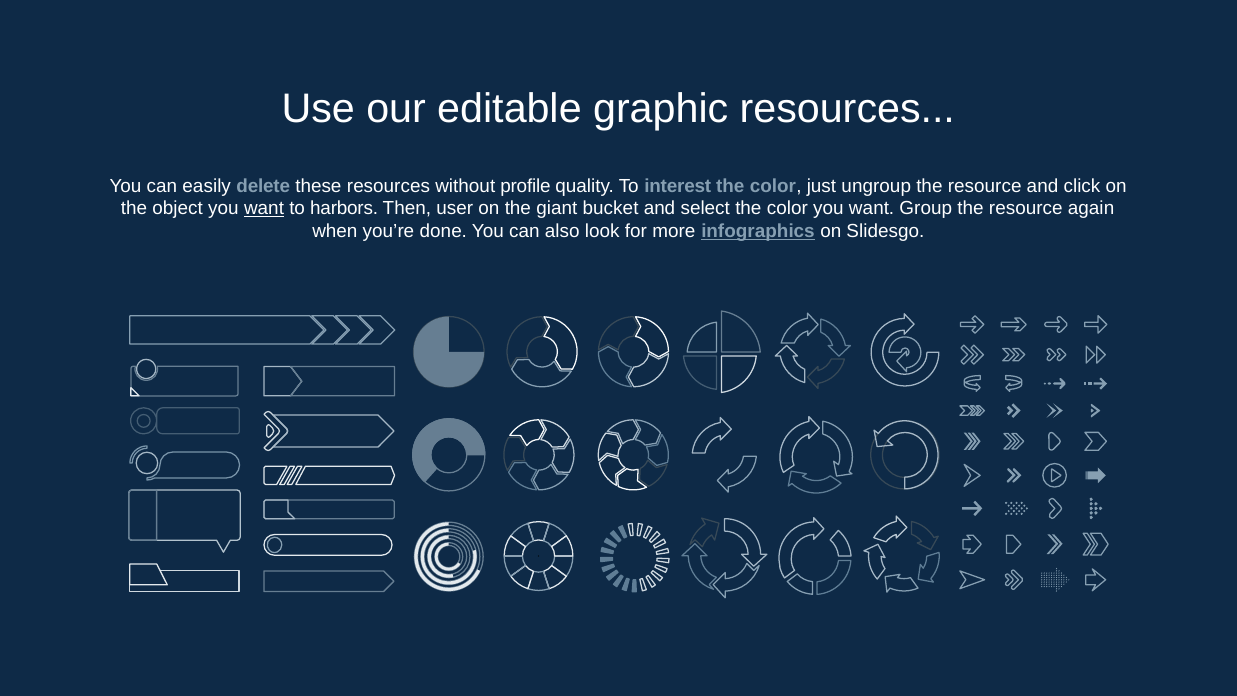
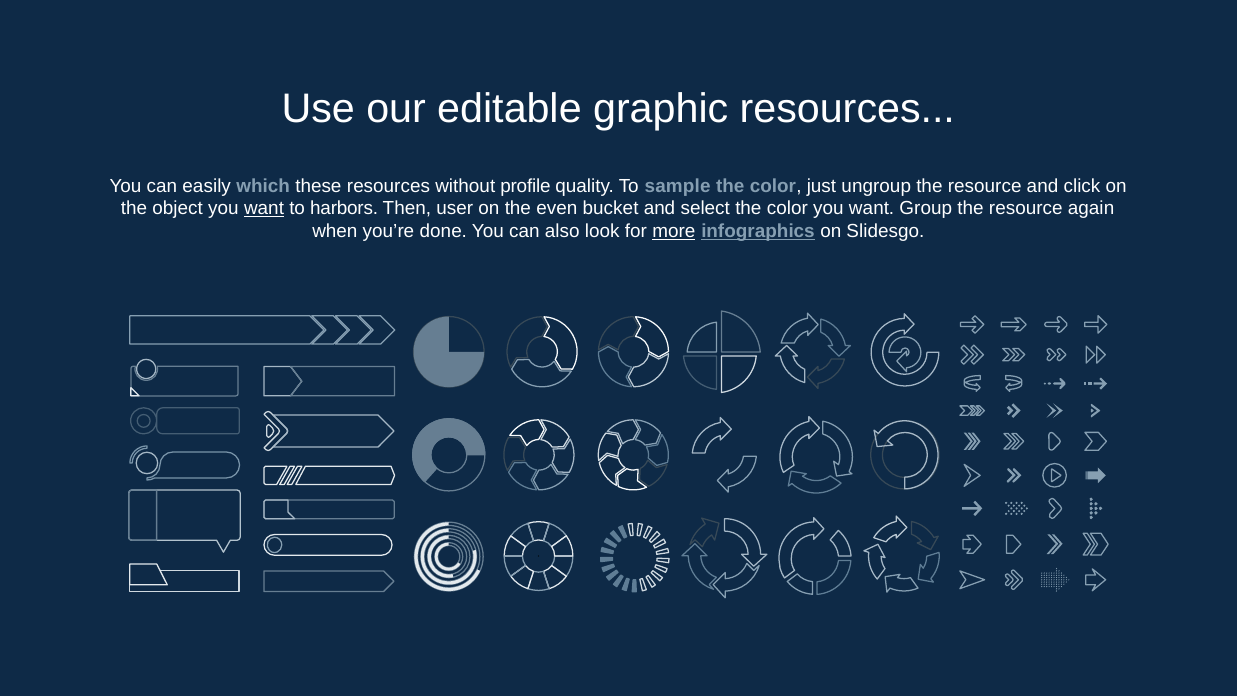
delete: delete -> which
interest: interest -> sample
giant: giant -> even
more underline: none -> present
